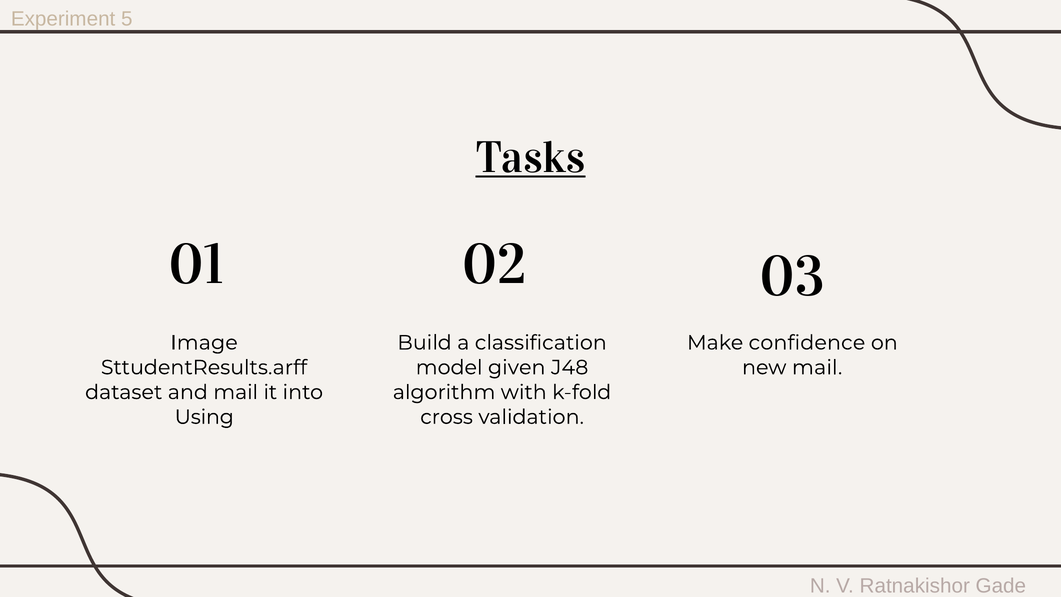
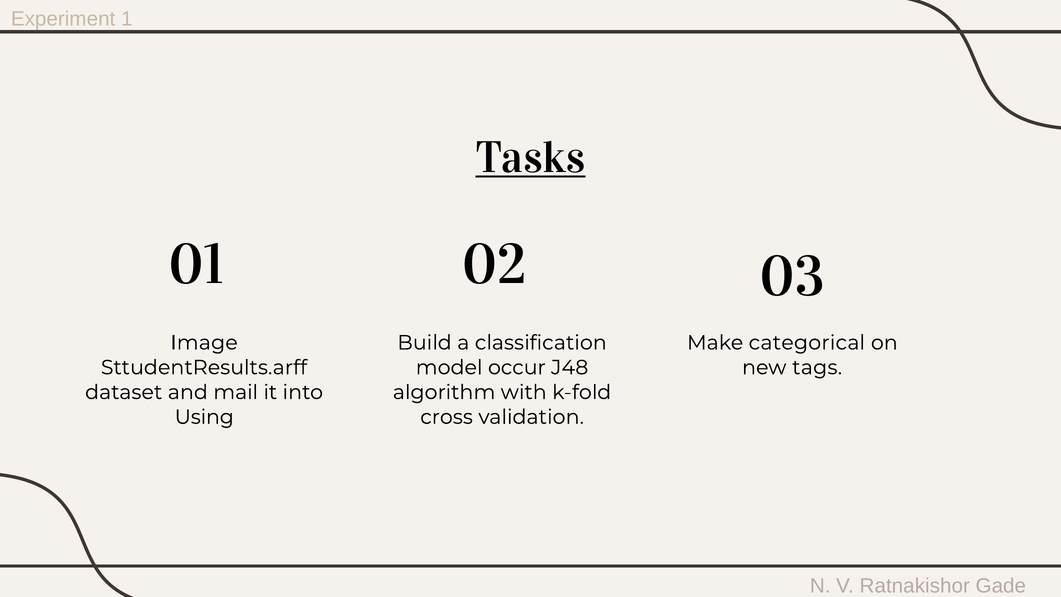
5: 5 -> 1
confidence: confidence -> categorical
given: given -> occur
new mail: mail -> tags
